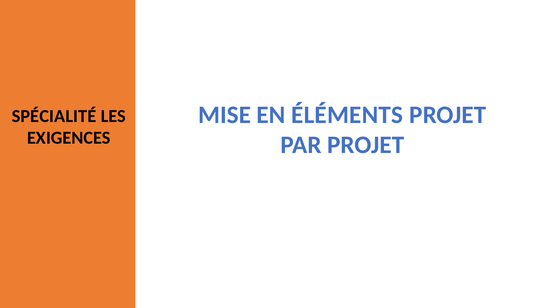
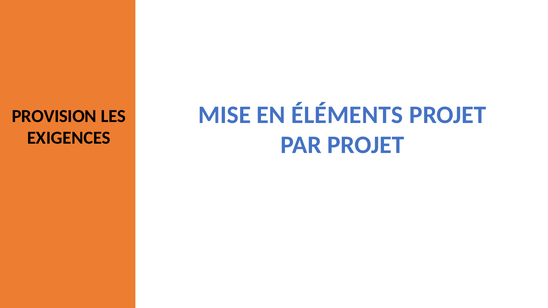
SPÉCIALITÉ: SPÉCIALITÉ -> PROVISION
